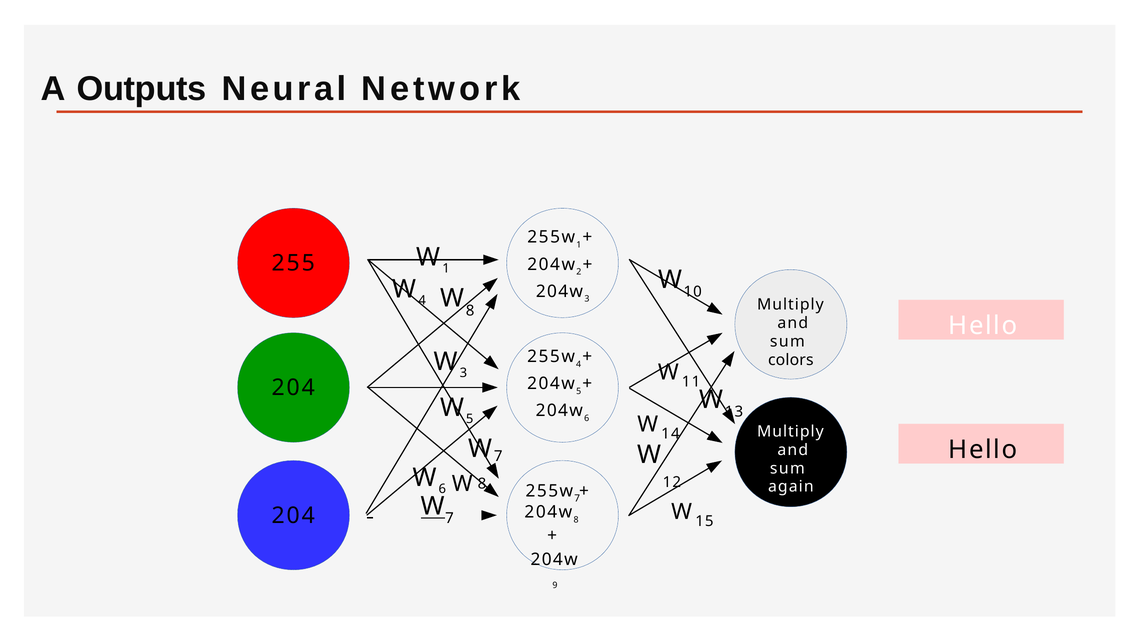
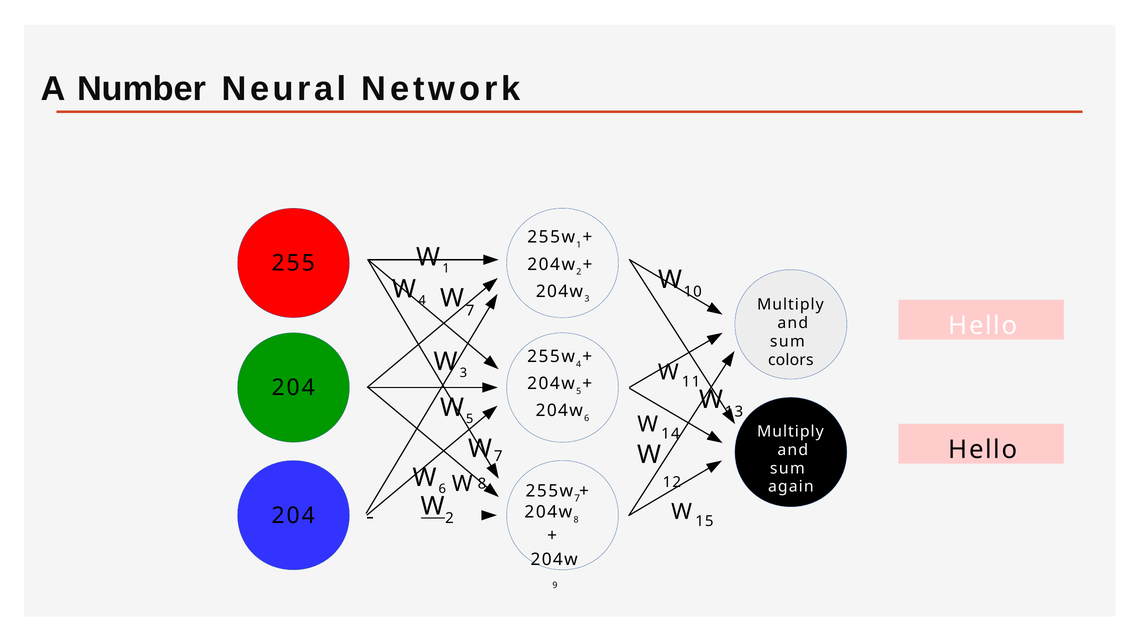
Outputs: Outputs -> Number
W 8: 8 -> 7
W 7: 7 -> 2
